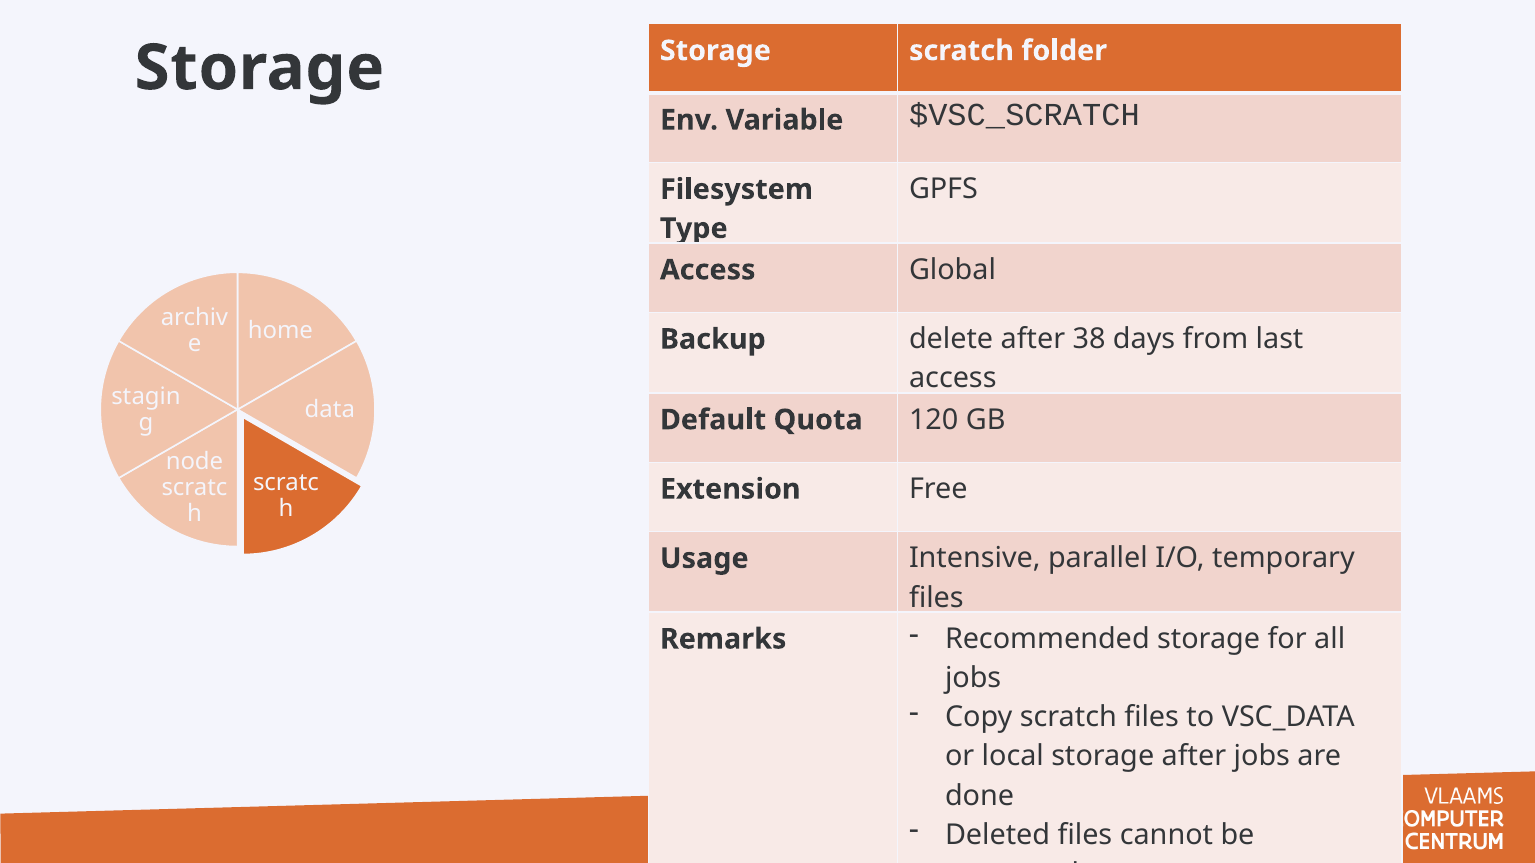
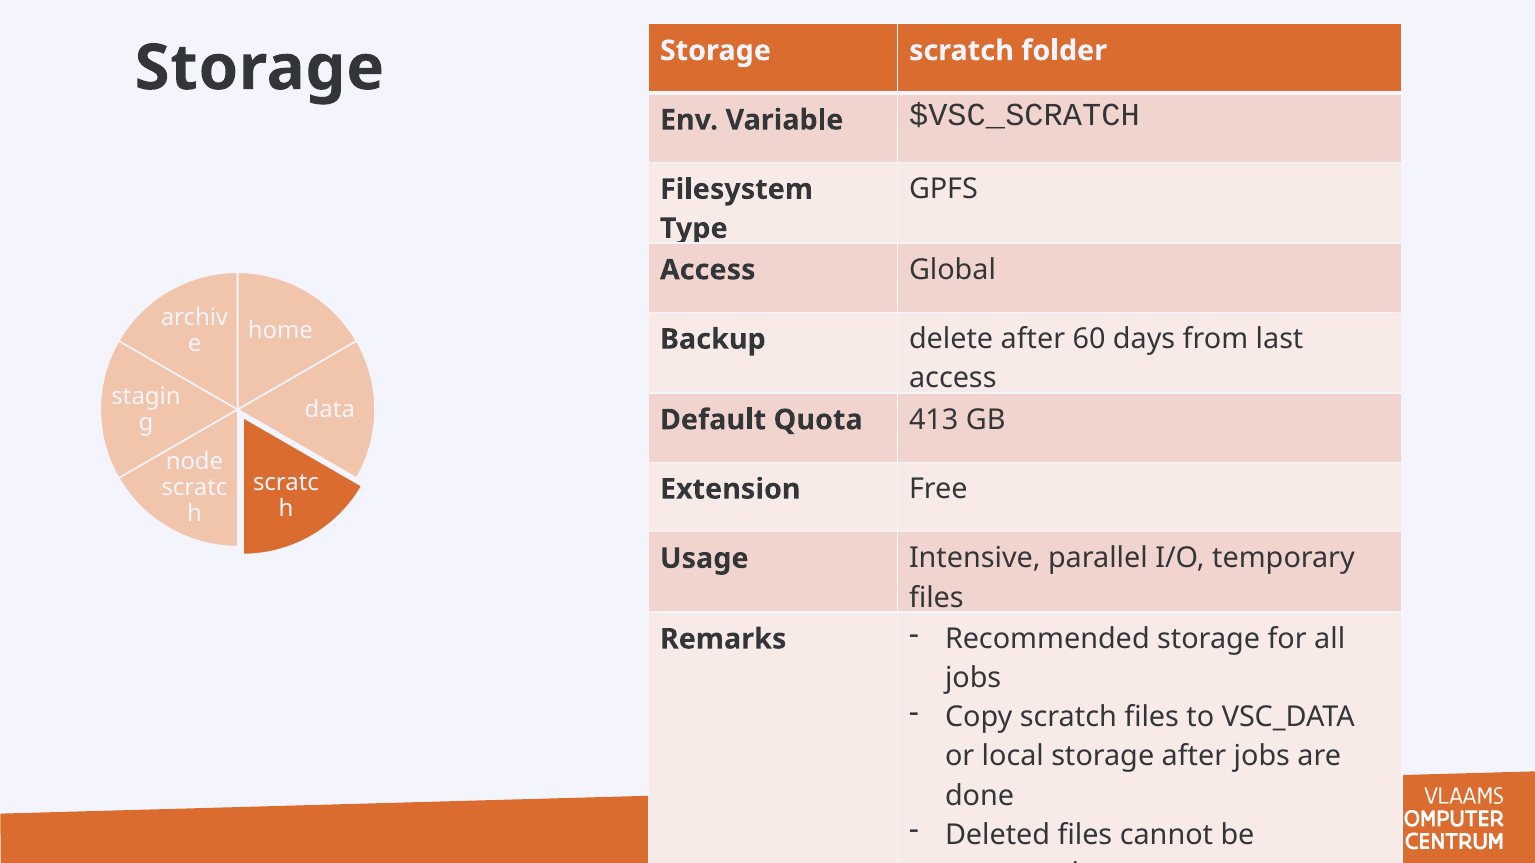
38: 38 -> 60
120: 120 -> 413
